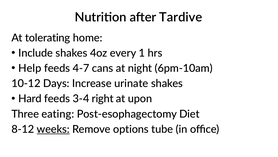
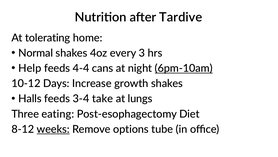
Include: Include -> Normal
1: 1 -> 3
4-7: 4-7 -> 4-4
6pm-10am underline: none -> present
urinate: urinate -> growth
Hard: Hard -> Halls
right: right -> take
upon: upon -> lungs
